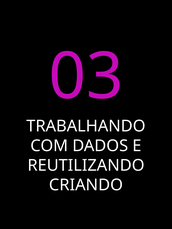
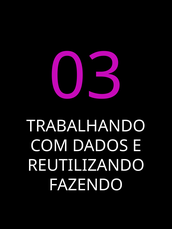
CRIANDO: CRIANDO -> FAZENDO
